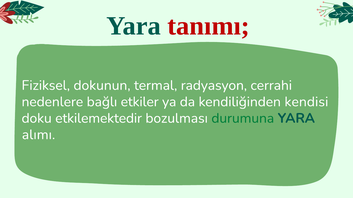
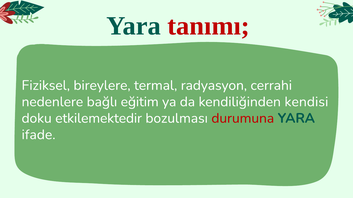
dokunun: dokunun -> bireylere
etkiler: etkiler -> eğitim
durumuna colour: green -> red
alımı: alımı -> ifade
